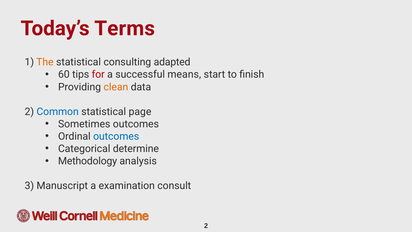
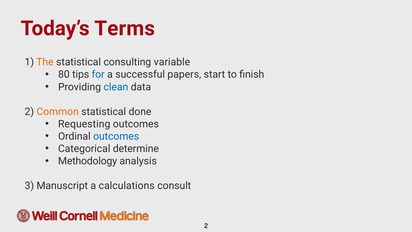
adapted: adapted -> variable
60: 60 -> 80
for colour: red -> blue
means: means -> papers
clean colour: orange -> blue
Common colour: blue -> orange
page: page -> done
Sometimes: Sometimes -> Requesting
examination: examination -> calculations
